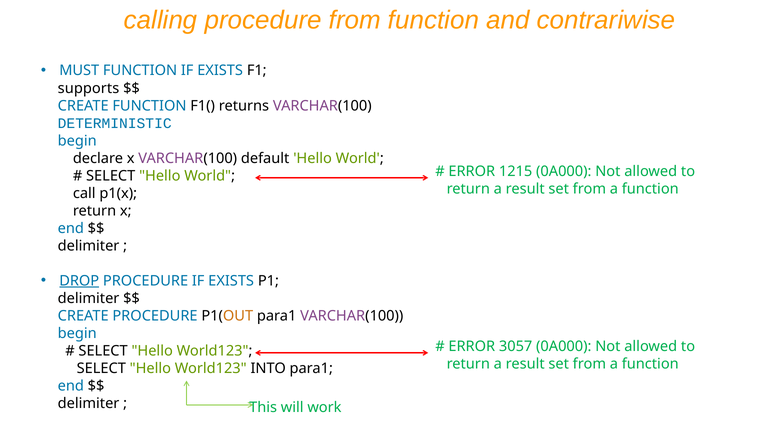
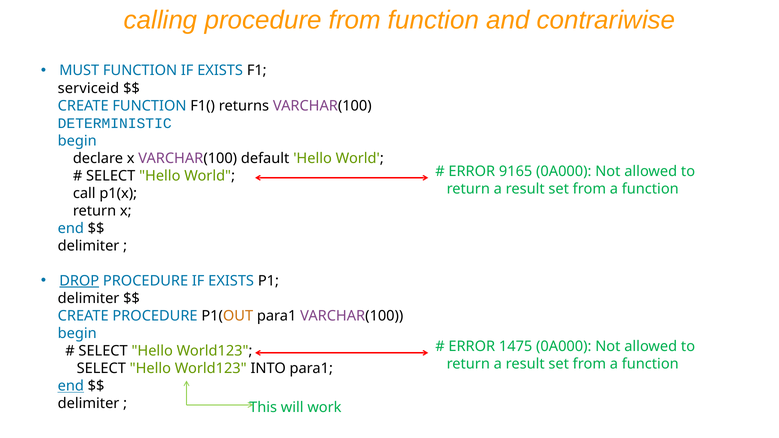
supports: supports -> serviceid
1215: 1215 -> 9165
3057: 3057 -> 1475
end at (71, 386) underline: none -> present
